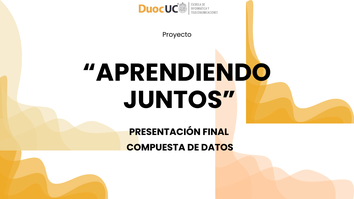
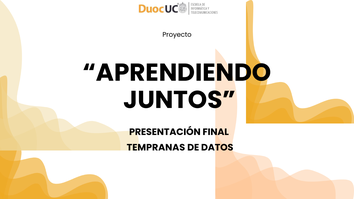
COMPUESTA: COMPUESTA -> TEMPRANAS
